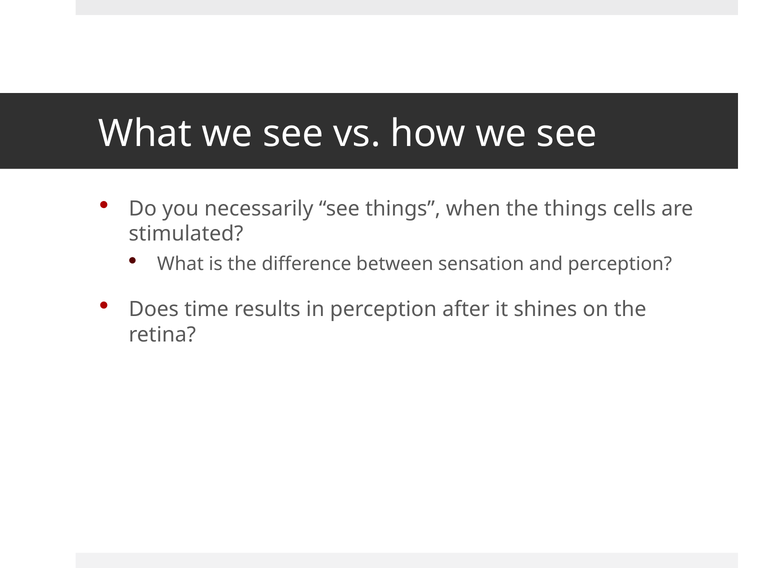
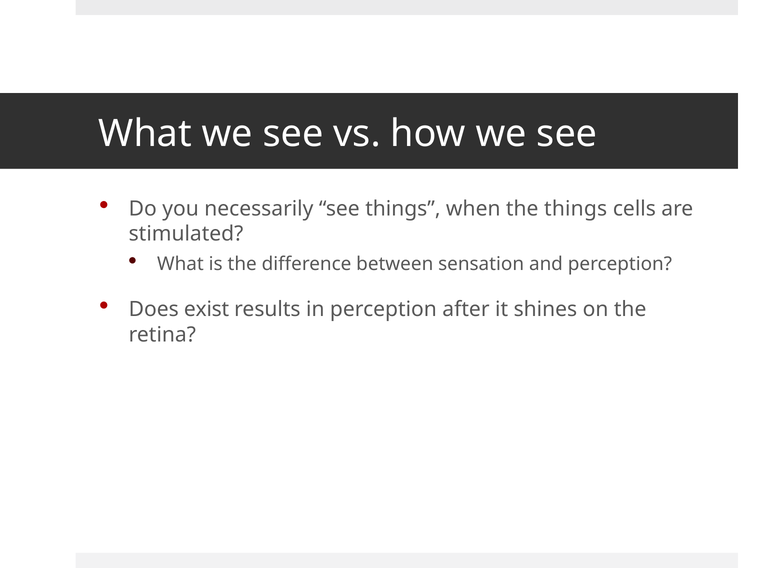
time: time -> exist
